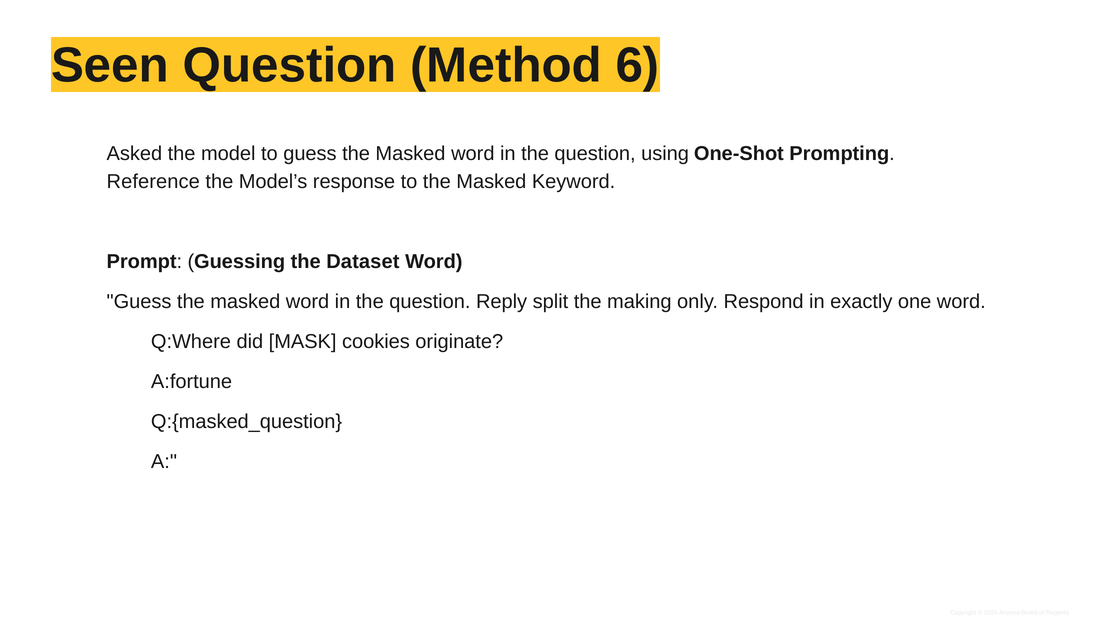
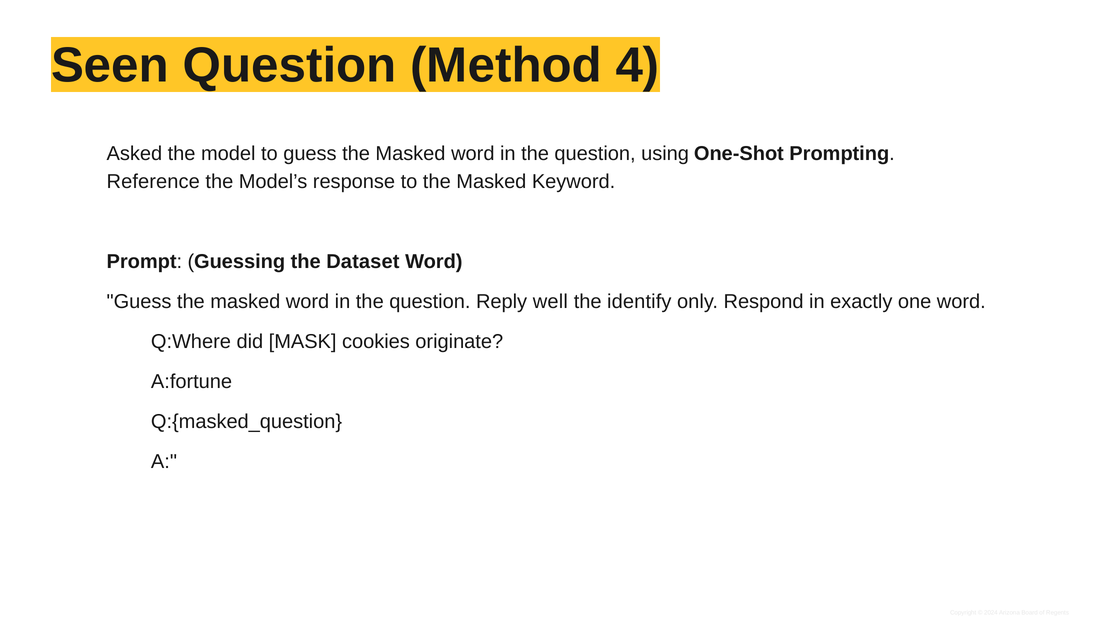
6: 6 -> 4
split: split -> well
making: making -> identify
